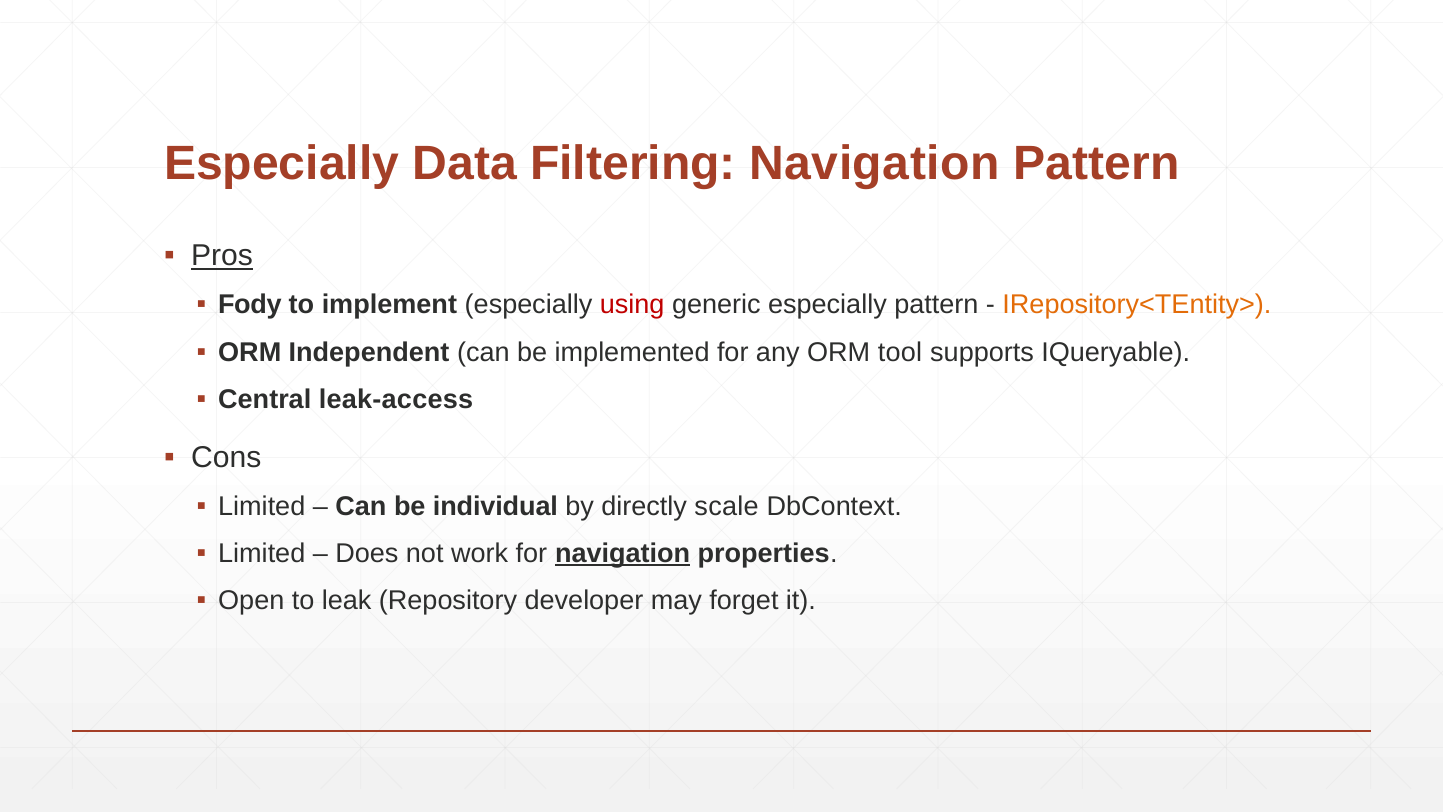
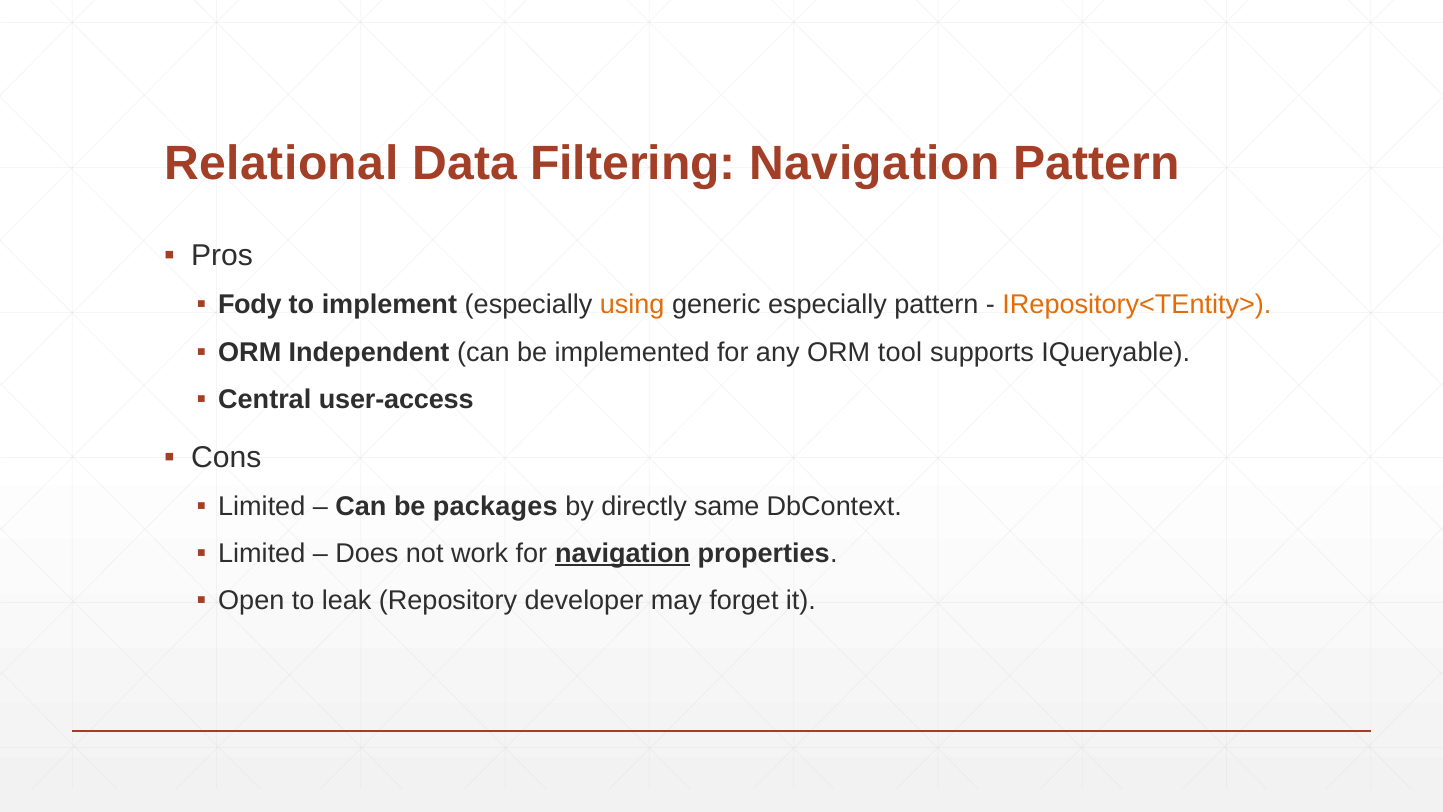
Especially at (282, 163): Especially -> Relational
Pros underline: present -> none
using colour: red -> orange
leak-access: leak-access -> user-access
individual: individual -> packages
scale: scale -> same
